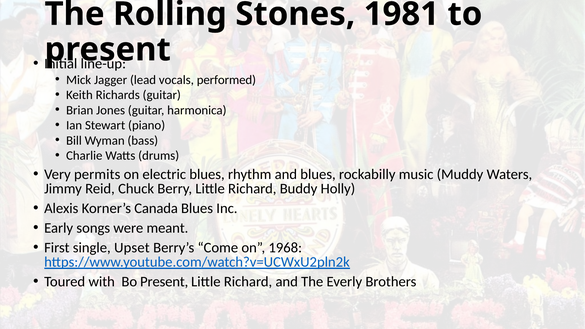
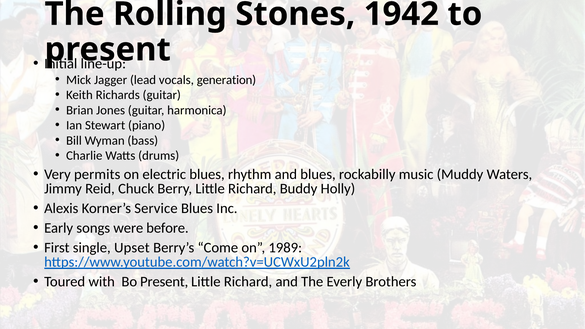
1981: 1981 -> 1942
performed: performed -> generation
Canada: Canada -> Service
meant: meant -> before
1968: 1968 -> 1989
